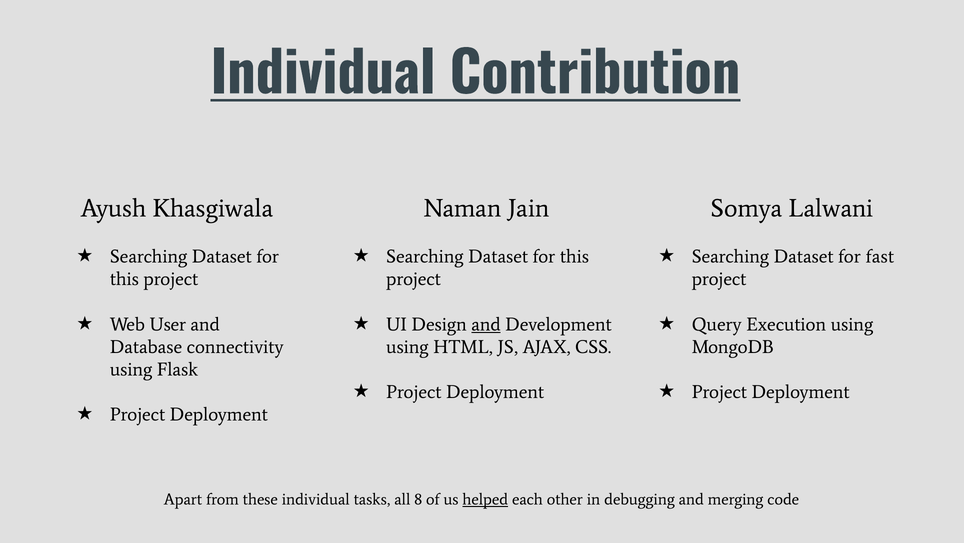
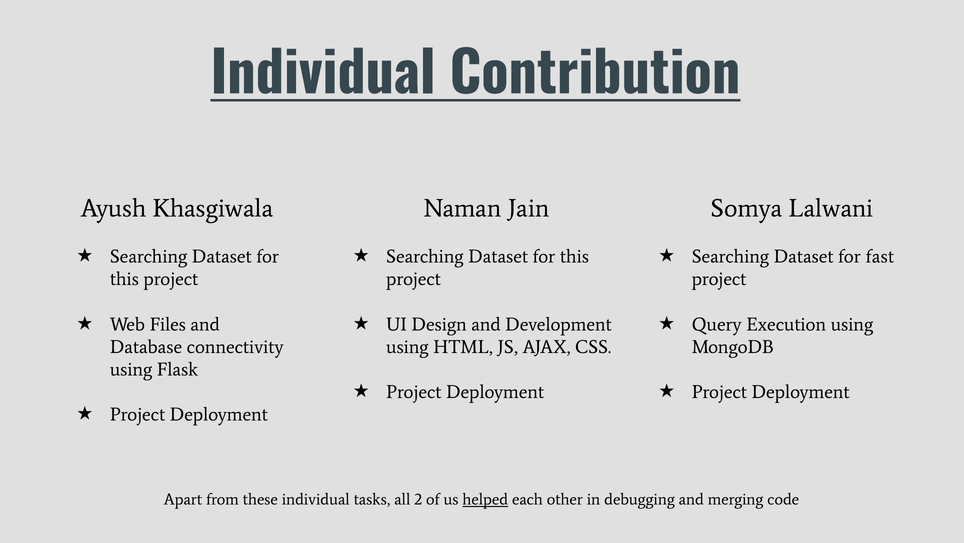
User: User -> Files
and at (486, 324) underline: present -> none
8: 8 -> 2
